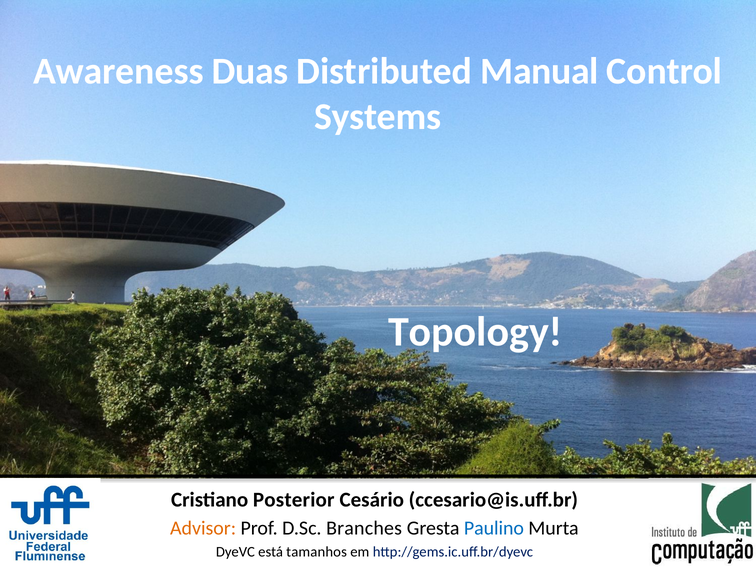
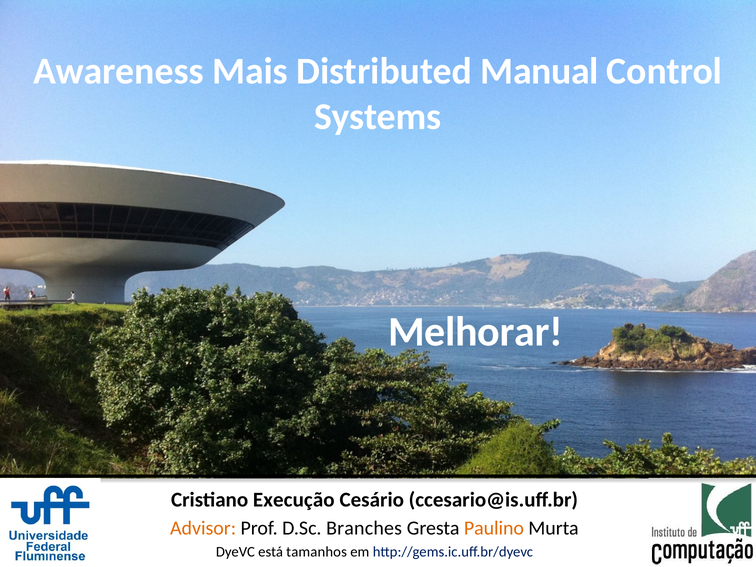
Duas: Duas -> Mais
Topology: Topology -> Melhorar
Posterior: Posterior -> Execução
Paulino colour: blue -> orange
